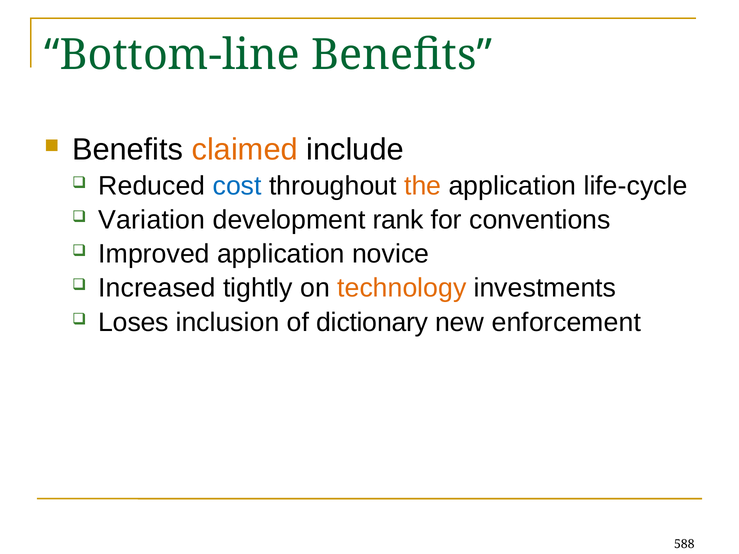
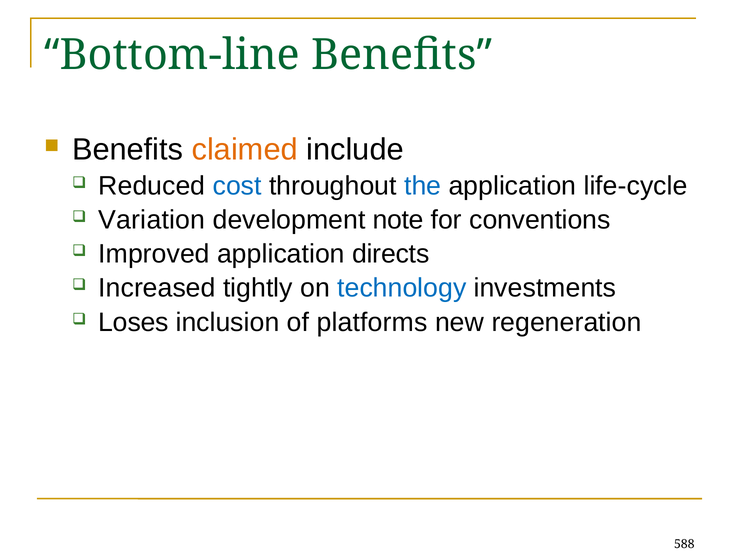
the colour: orange -> blue
rank: rank -> note
novice: novice -> directs
technology colour: orange -> blue
dictionary: dictionary -> platforms
enforcement: enforcement -> regeneration
